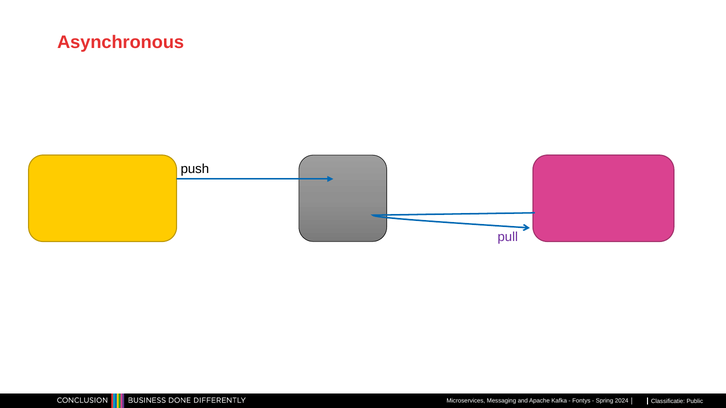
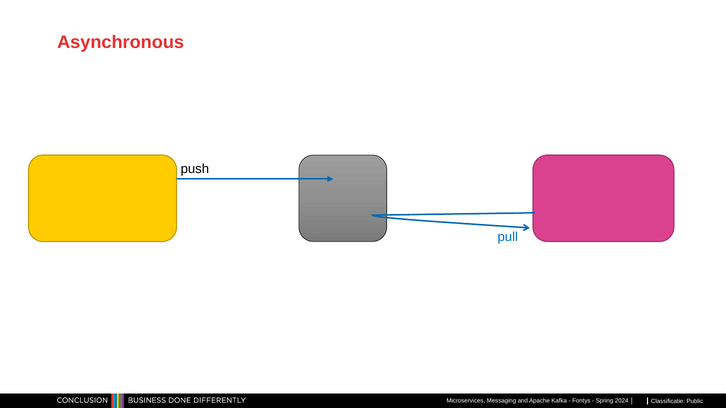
pull colour: purple -> blue
